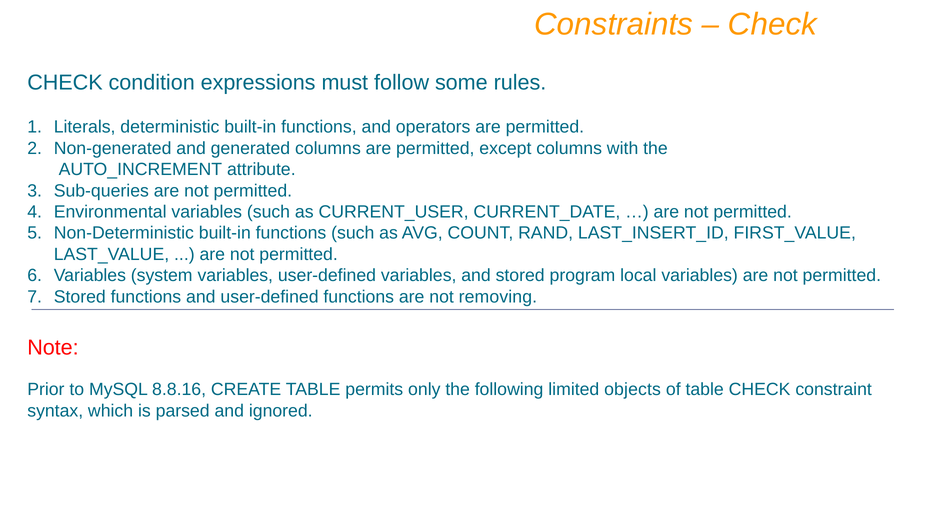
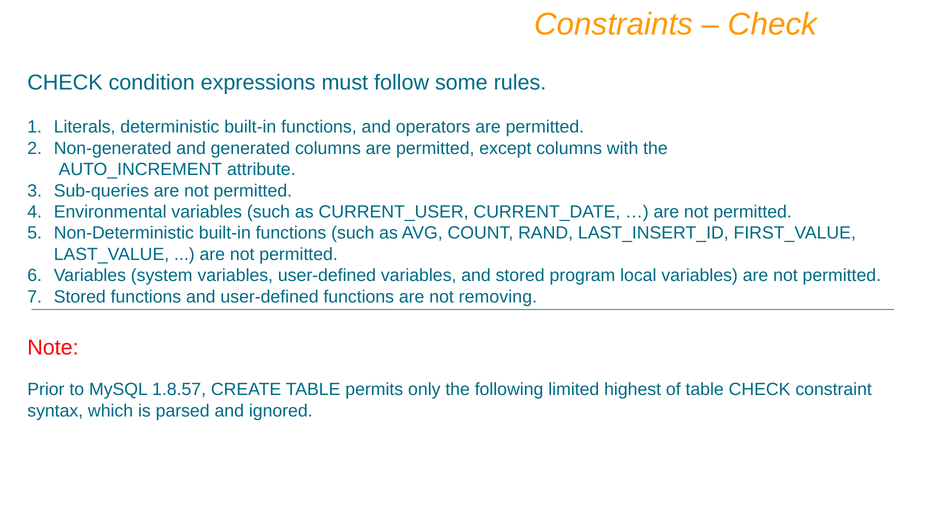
8.8.16: 8.8.16 -> 1.8.57
objects: objects -> highest
